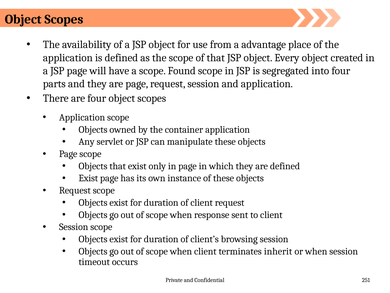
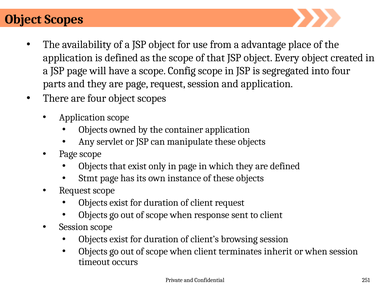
Found: Found -> Config
Exist at (88, 178): Exist -> Stmt
